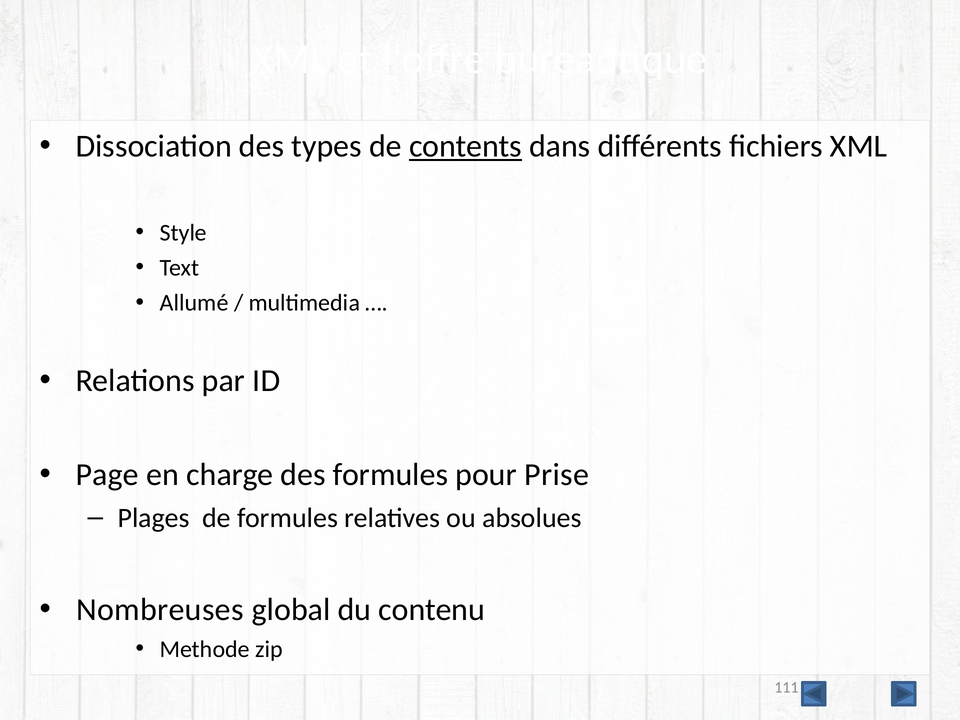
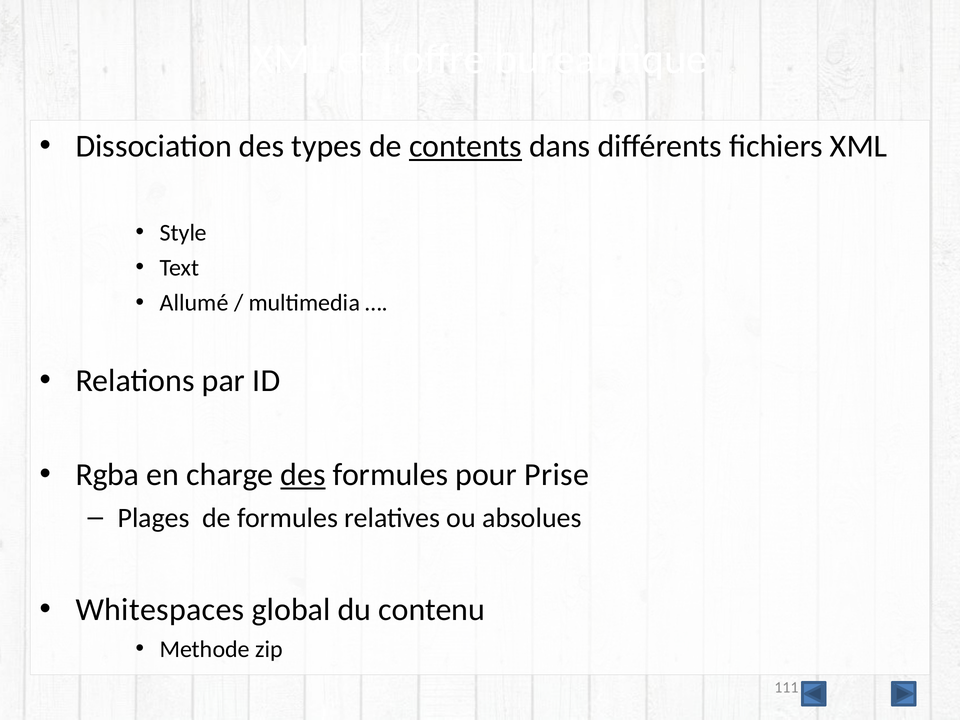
Page: Page -> Rgba
des at (303, 475) underline: none -> present
Nombreuses: Nombreuses -> Whitespaces
